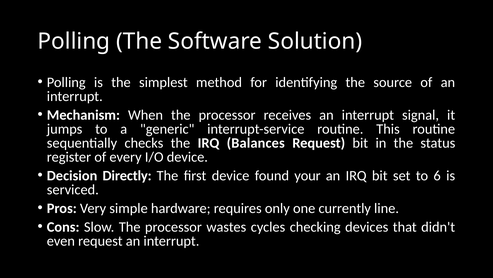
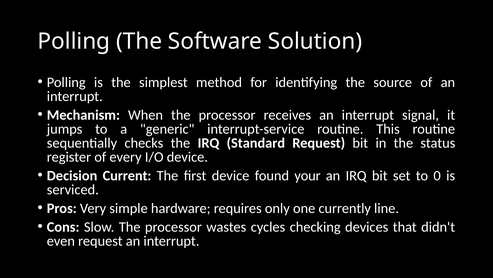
Balances: Balances -> Standard
Directly: Directly -> Current
6: 6 -> 0
